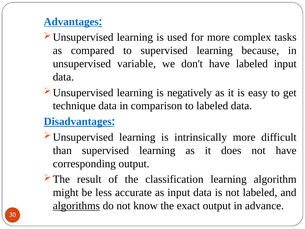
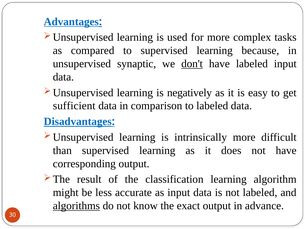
variable: variable -> synaptic
don't underline: none -> present
technique: technique -> sufficient
